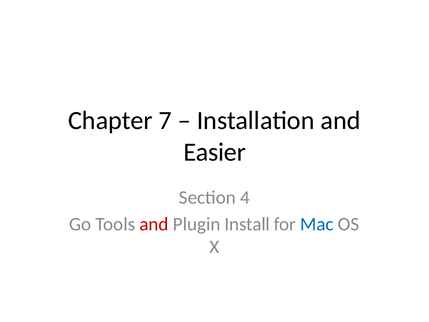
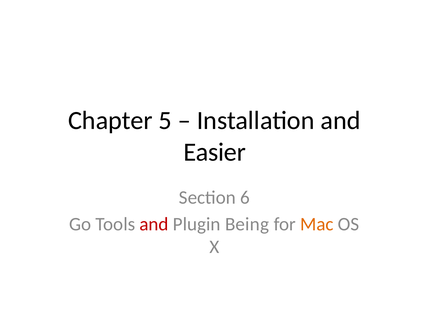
7: 7 -> 5
4: 4 -> 6
Install: Install -> Being
Mac colour: blue -> orange
